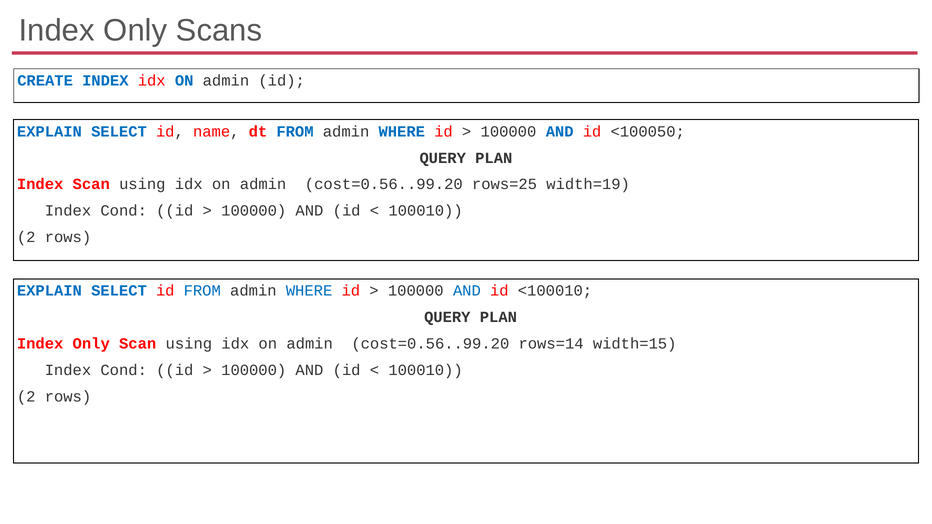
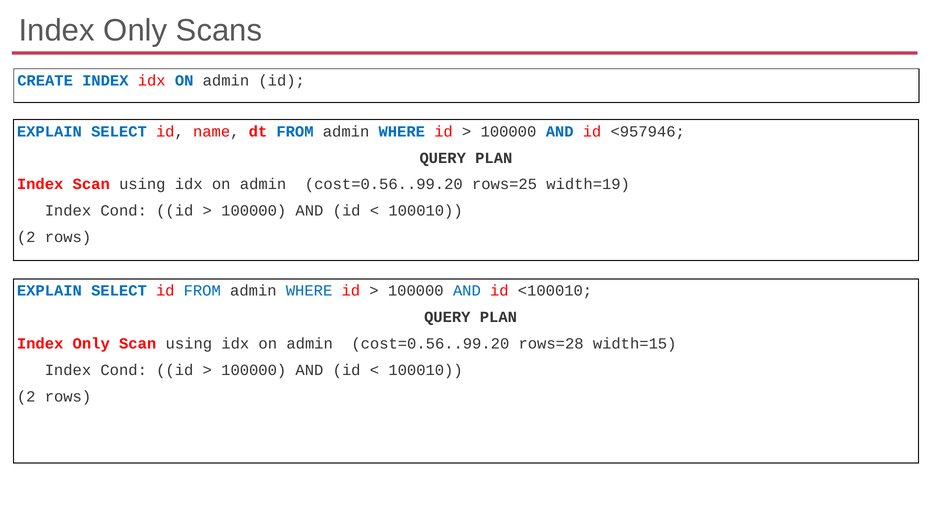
<100050: <100050 -> <957946
rows=14: rows=14 -> rows=28
